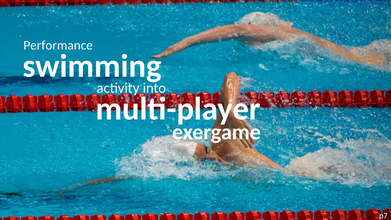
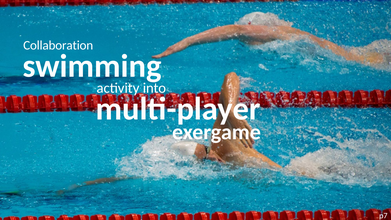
Performance: Performance -> Collaboration
